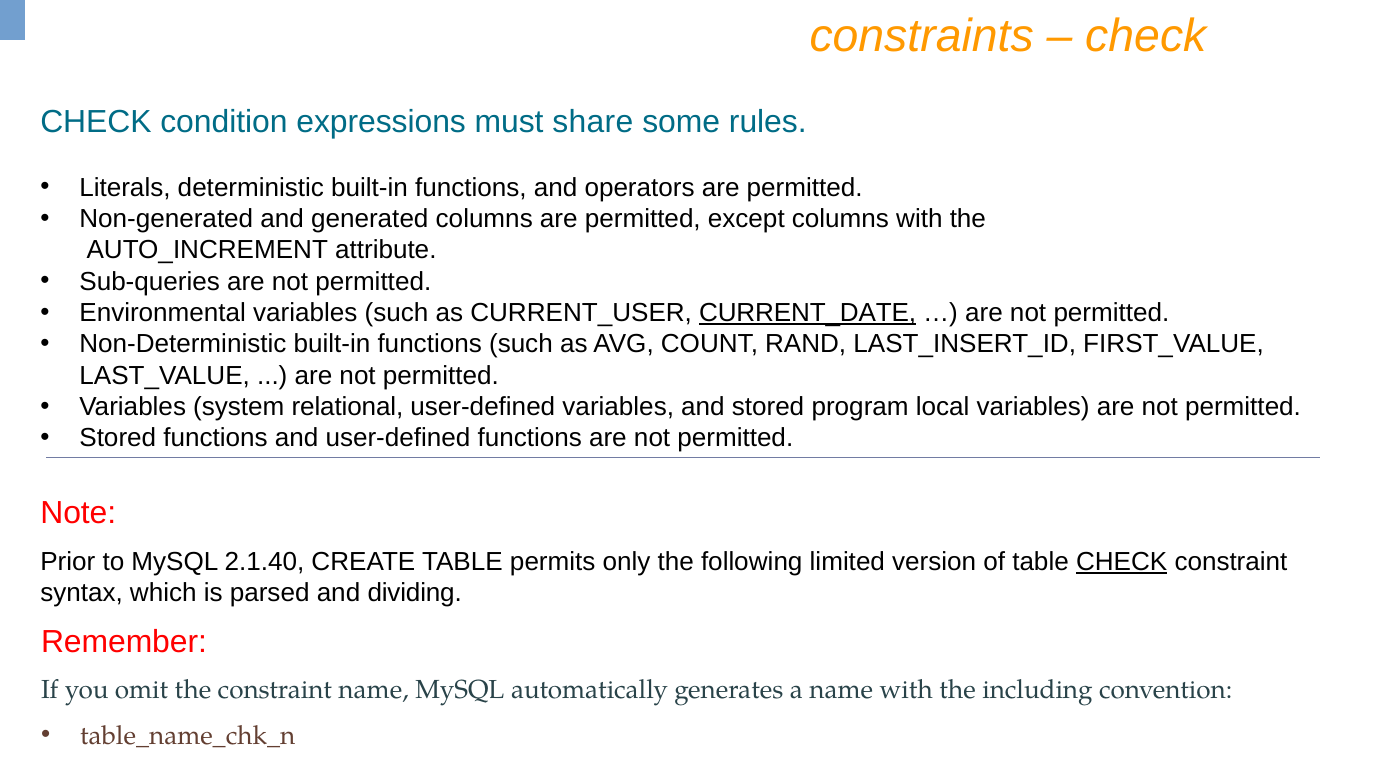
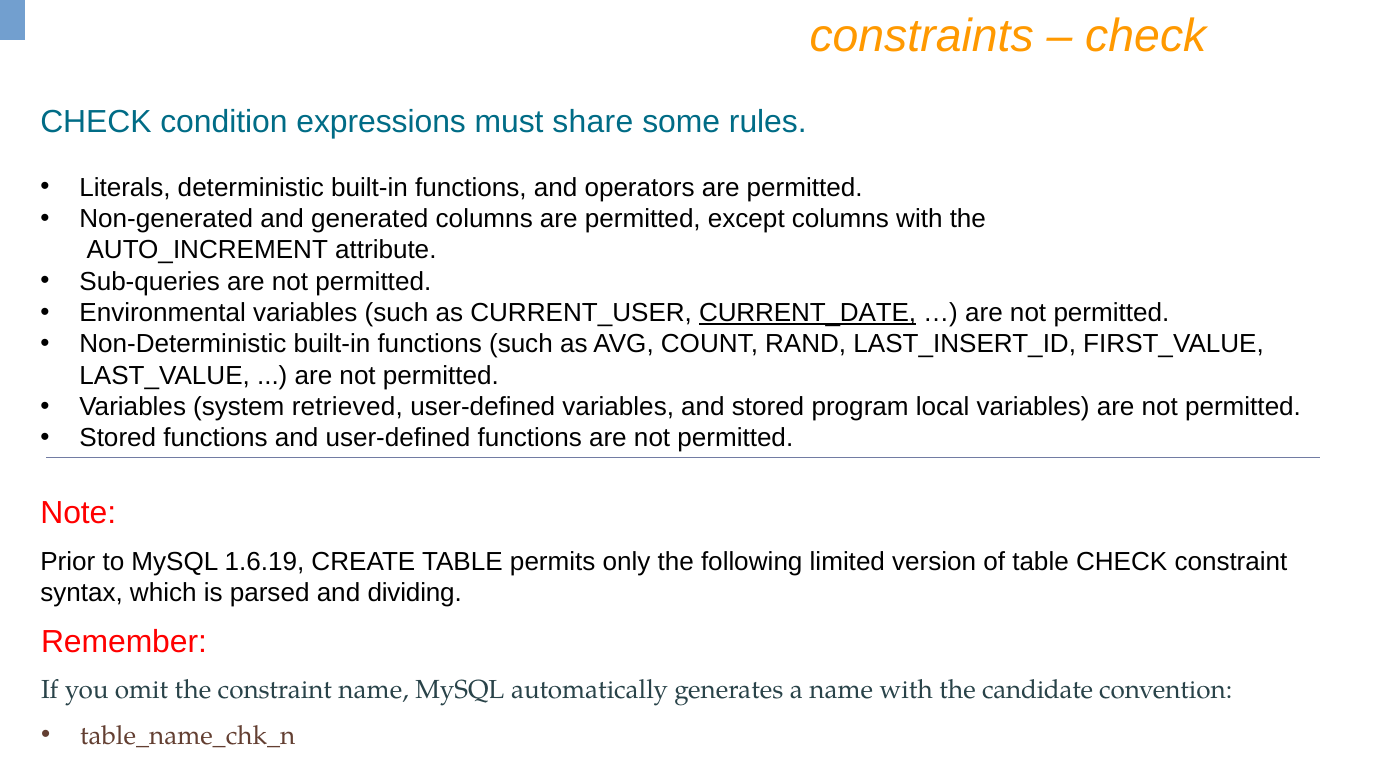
relational: relational -> retrieved
2.1.40: 2.1.40 -> 1.6.19
CHECK at (1122, 561) underline: present -> none
including: including -> candidate
